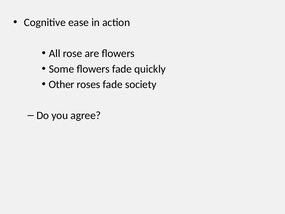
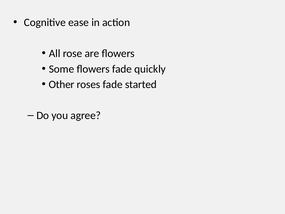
society: society -> started
